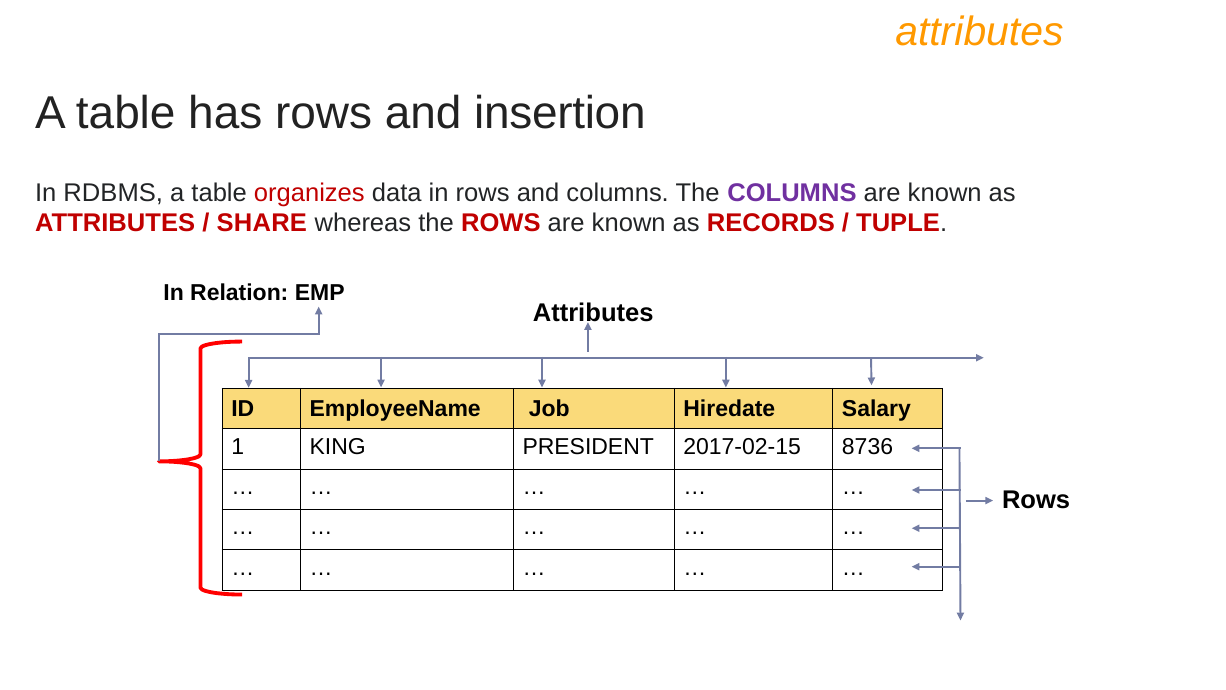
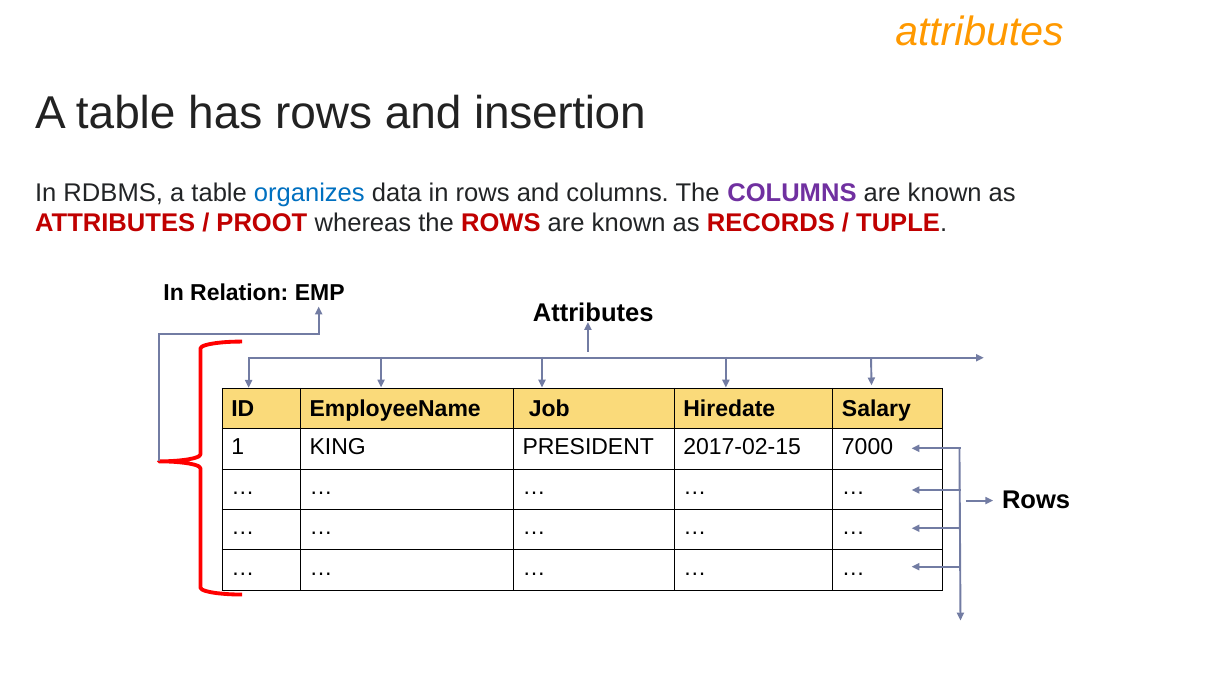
organizes colour: red -> blue
SHARE: SHARE -> PROOT
8736: 8736 -> 7000
